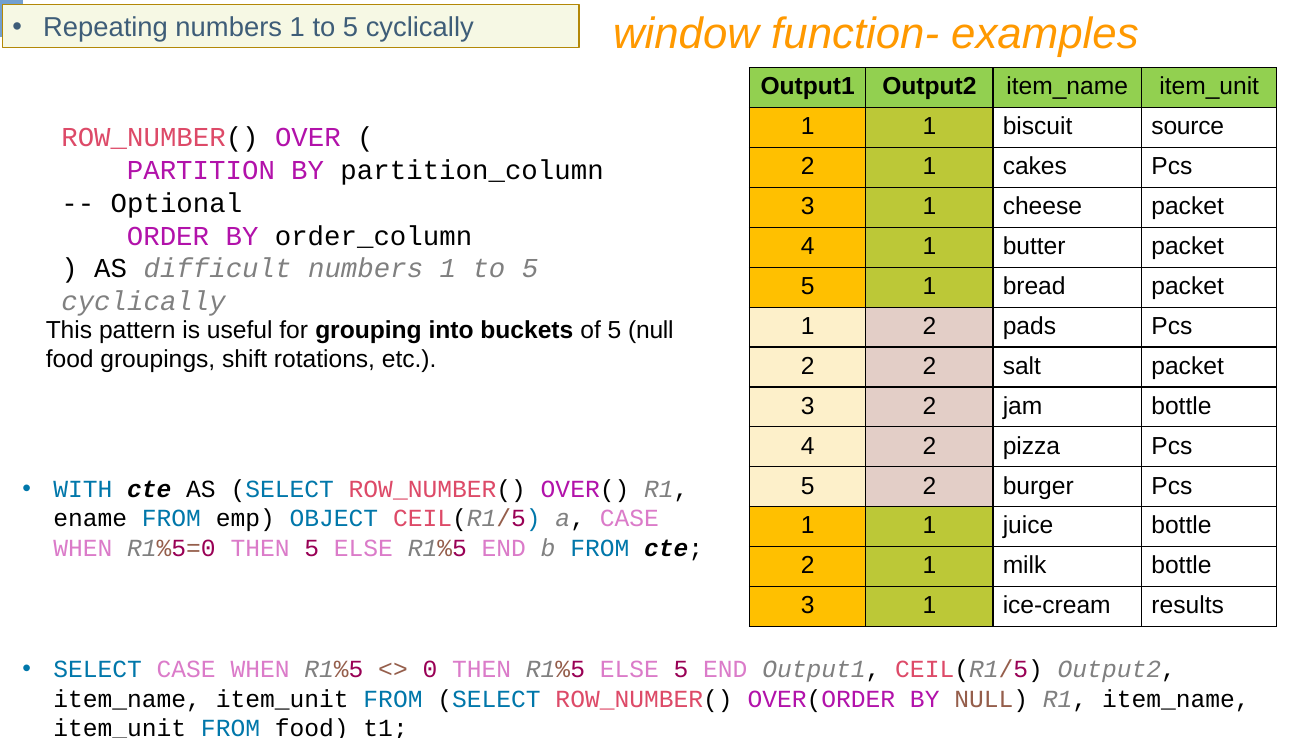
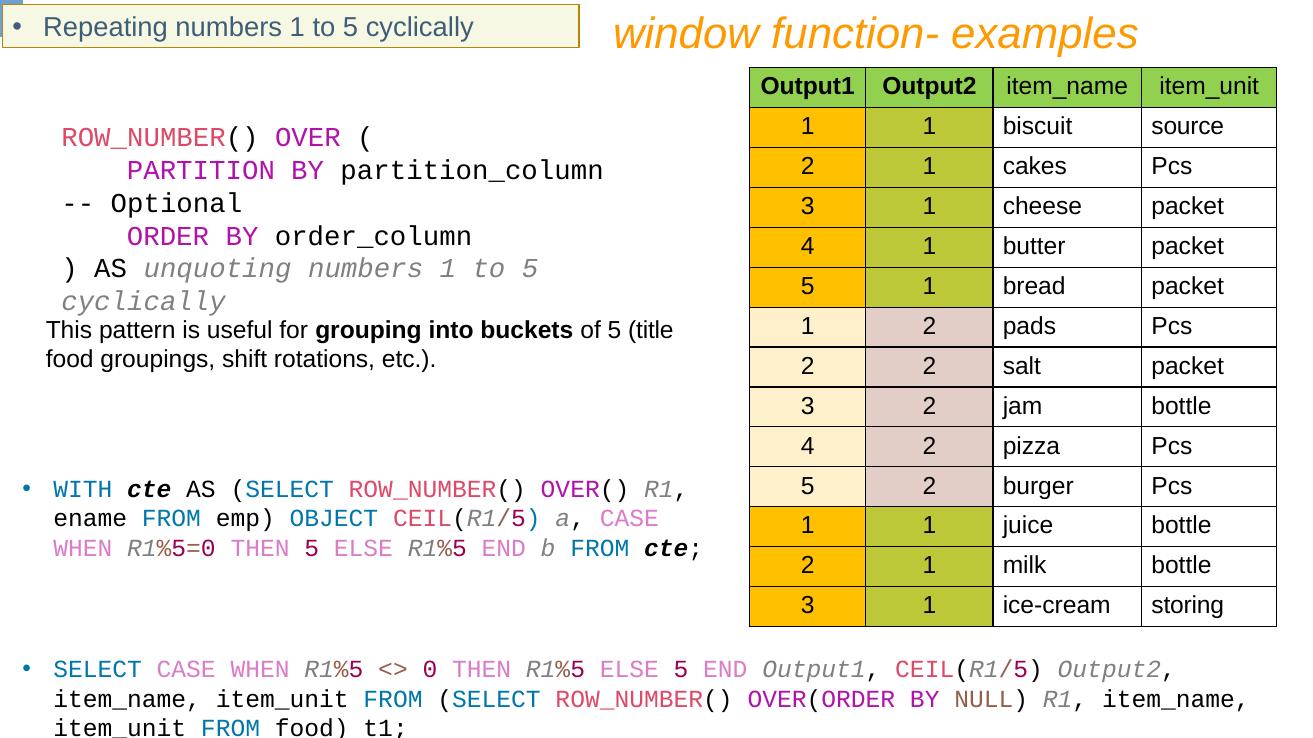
difficult: difficult -> unquoting
5 null: null -> title
results: results -> storing
